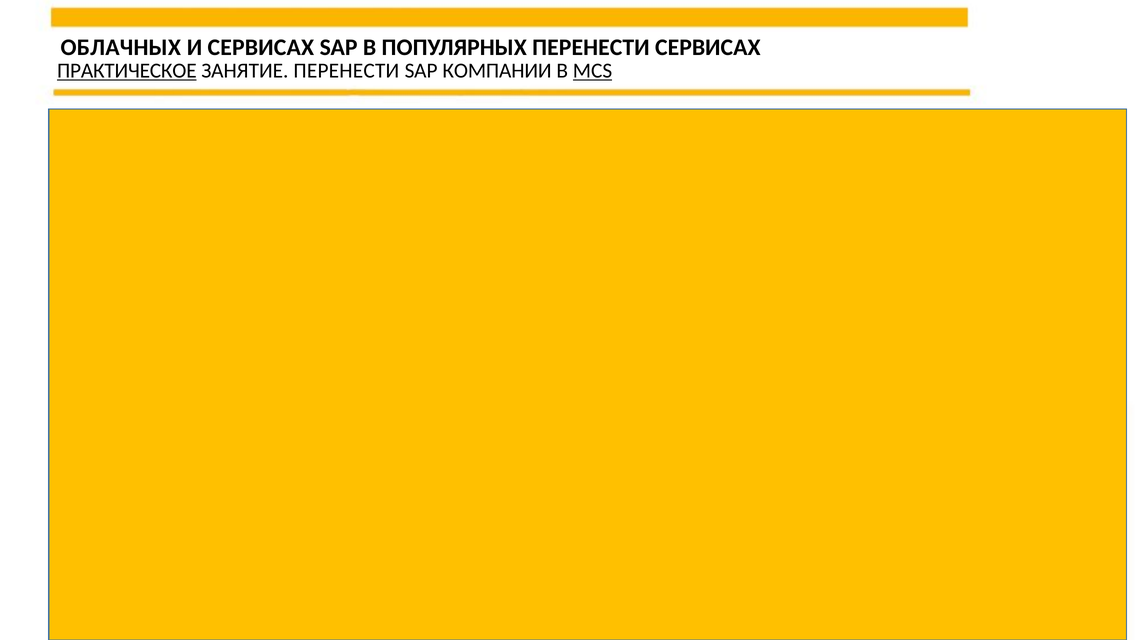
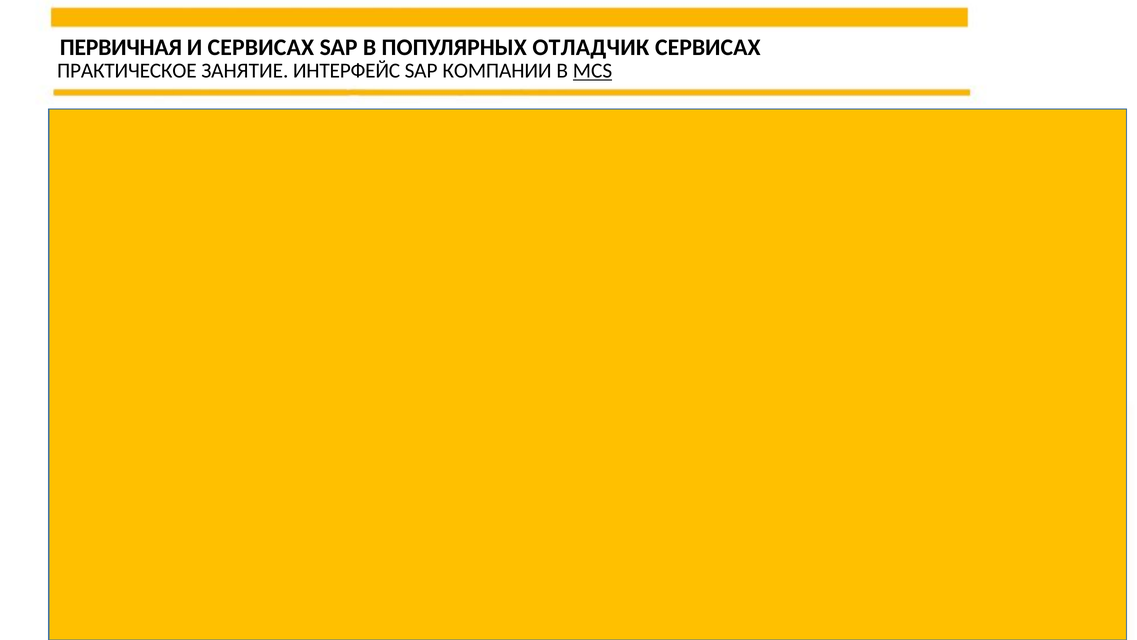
ОБЛАЧНЫХ: ОБЛАЧНЫХ -> ПЕРВИЧНАЯ
ПОПУЛЯРНЫХ ПЕРЕНЕСТИ: ПЕРЕНЕСТИ -> ОТЛАДЧИК
ПРАКТИЧЕСКОЕ at (127, 71) underline: present -> none
ЗАНЯТИЕ ПЕРЕНЕСТИ: ПЕРЕНЕСТИ -> ИНТЕРФЕЙС
